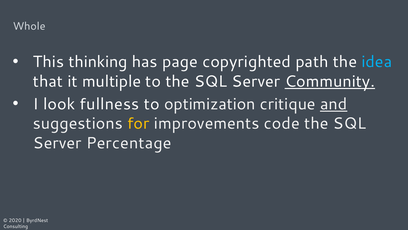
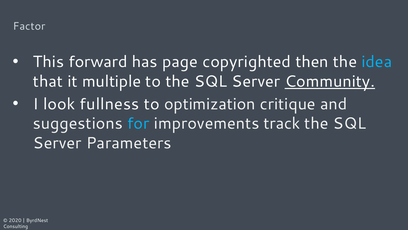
Whole: Whole -> Factor
thinking: thinking -> forward
path: path -> then
and underline: present -> none
for colour: yellow -> light blue
code: code -> track
Percentage: Percentage -> Parameters
